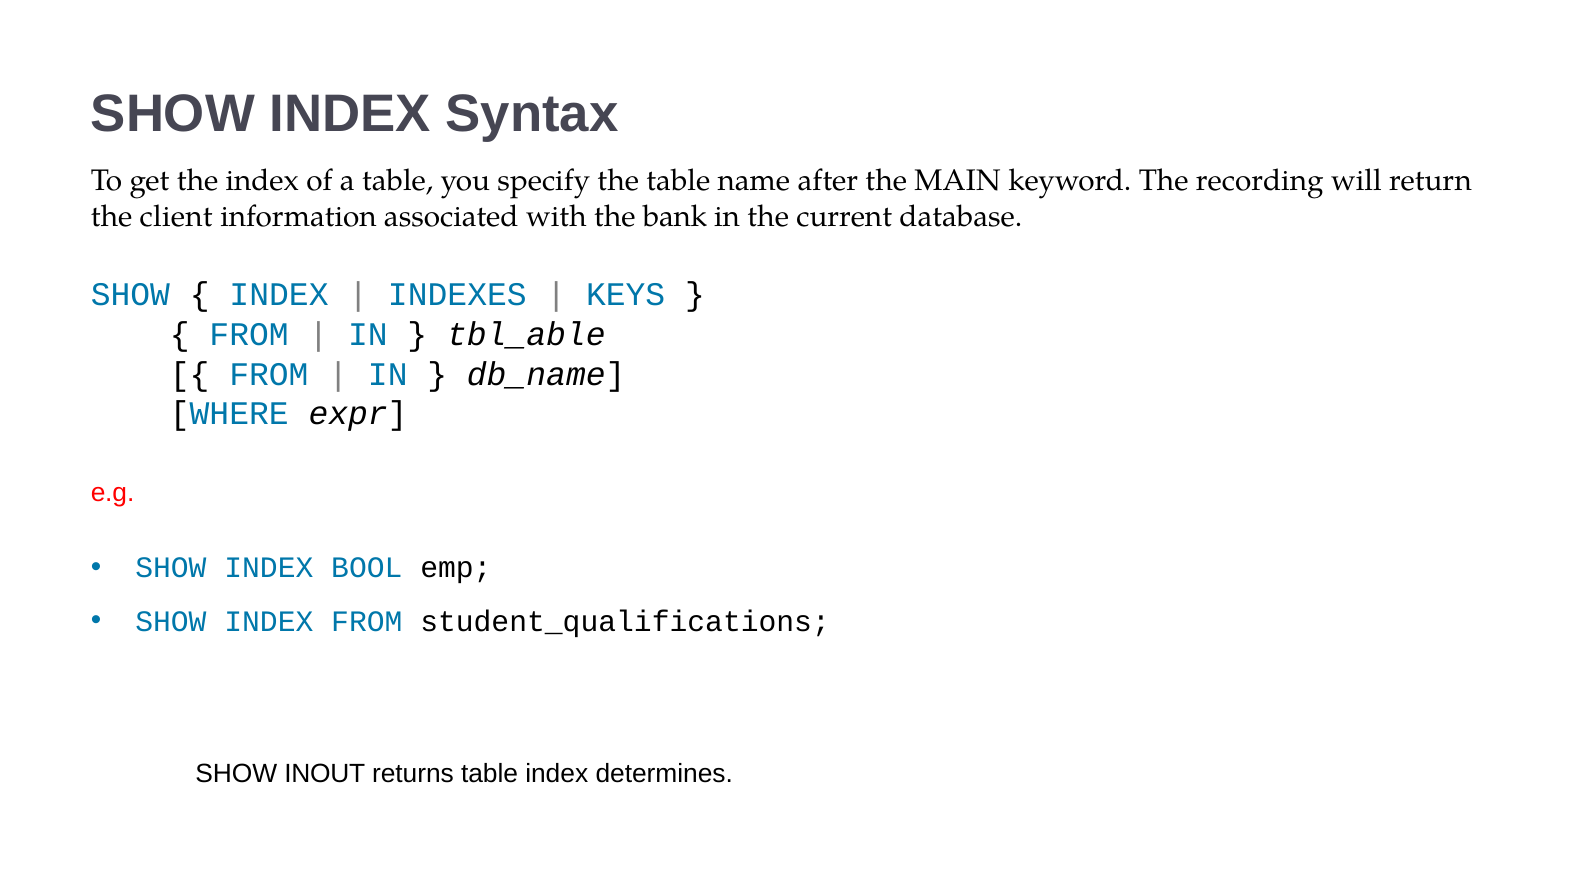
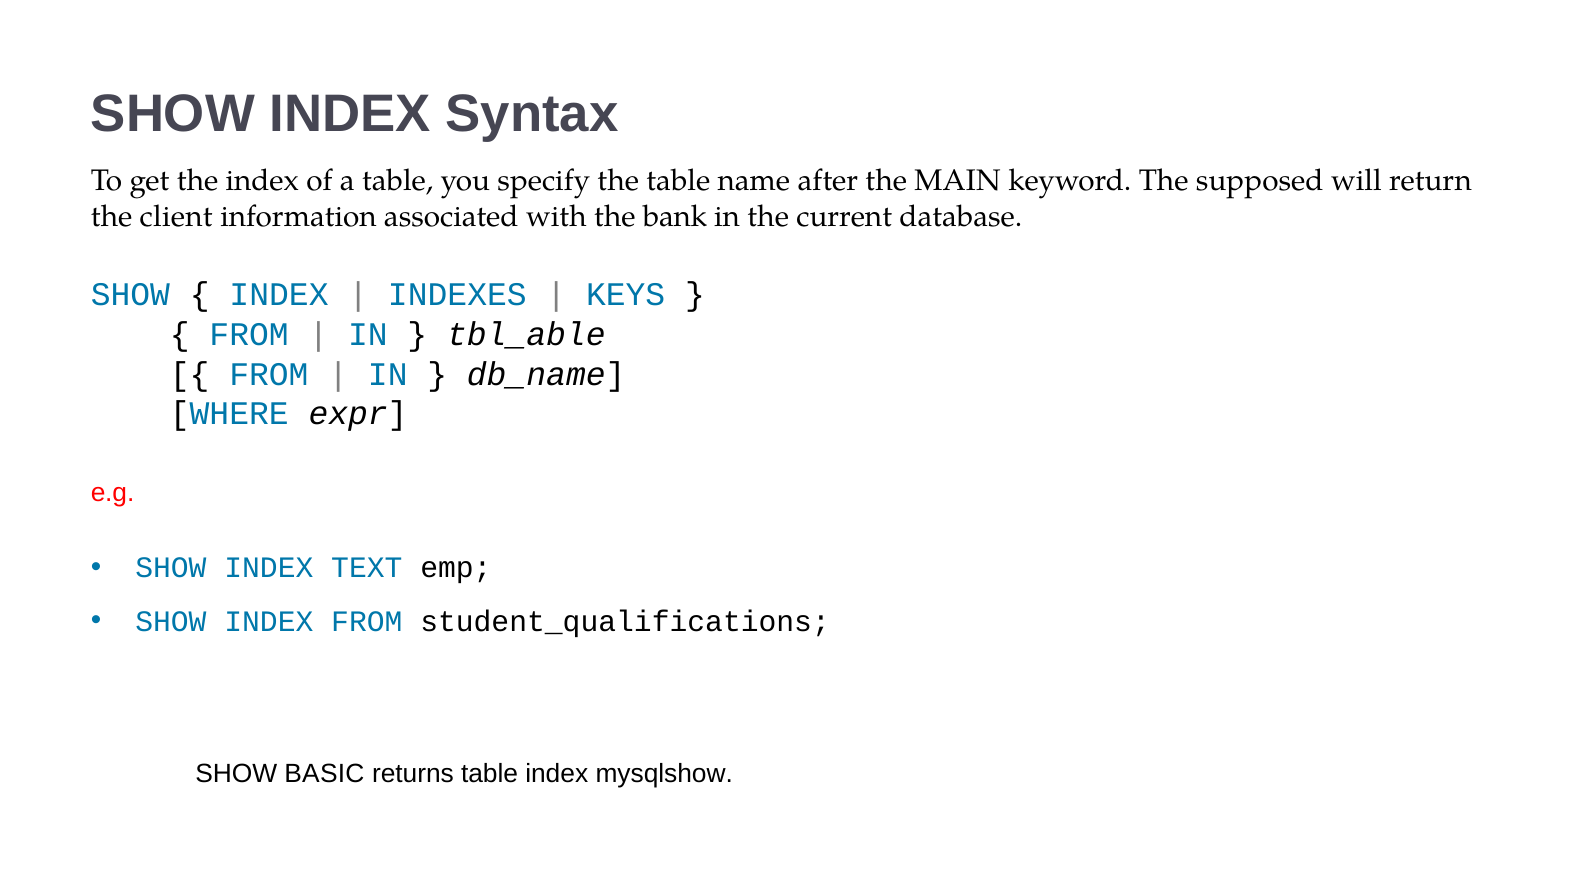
recording: recording -> supposed
BOOL: BOOL -> TEXT
INOUT: INOUT -> BASIC
determines: determines -> mysqlshow
